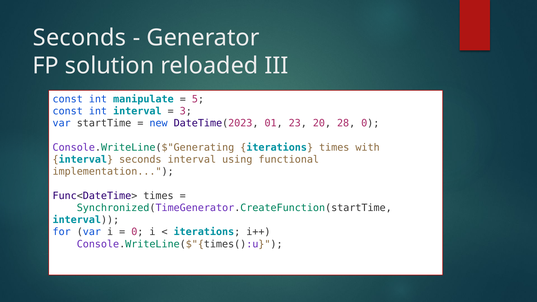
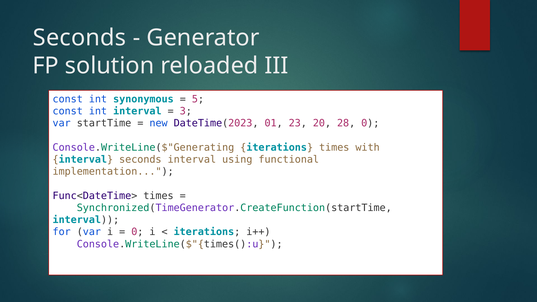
manipulate: manipulate -> synonymous
